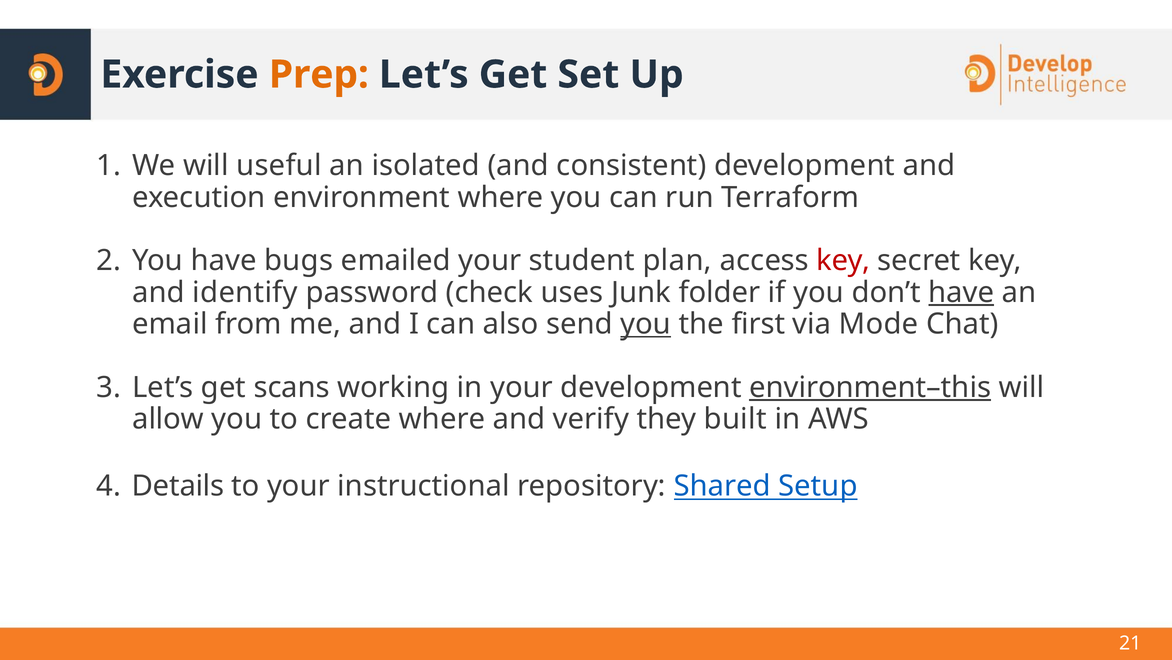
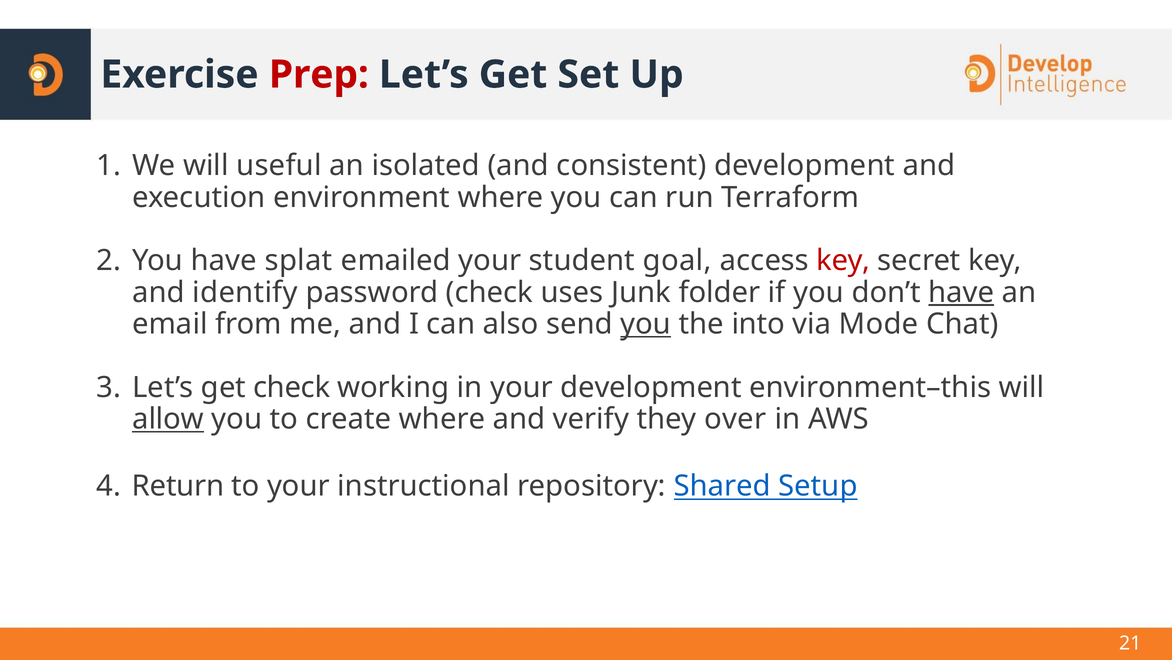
Prep colour: orange -> red
bugs: bugs -> splat
plan: plan -> goal
first: first -> into
get scans: scans -> check
environment–this underline: present -> none
allow underline: none -> present
built: built -> over
Details: Details -> Return
